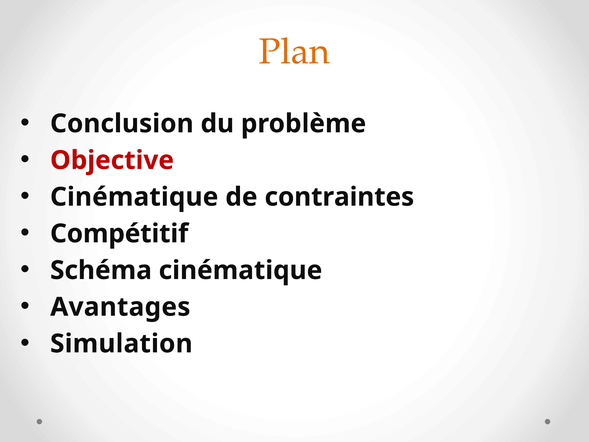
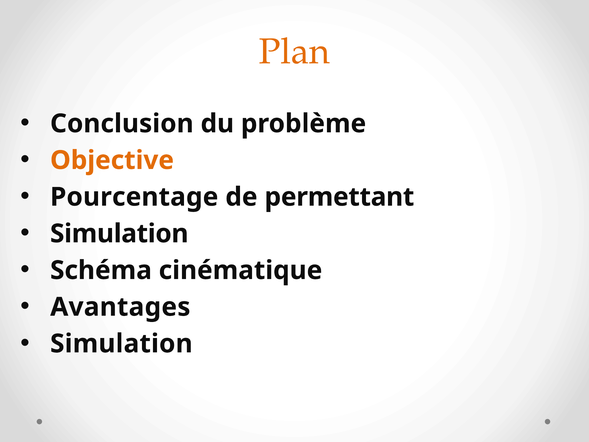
Objective colour: red -> orange
Cinématique at (134, 197): Cinématique -> Pourcentage
contraintes: contraintes -> permettant
Compétitif at (119, 234): Compétitif -> Simulation
